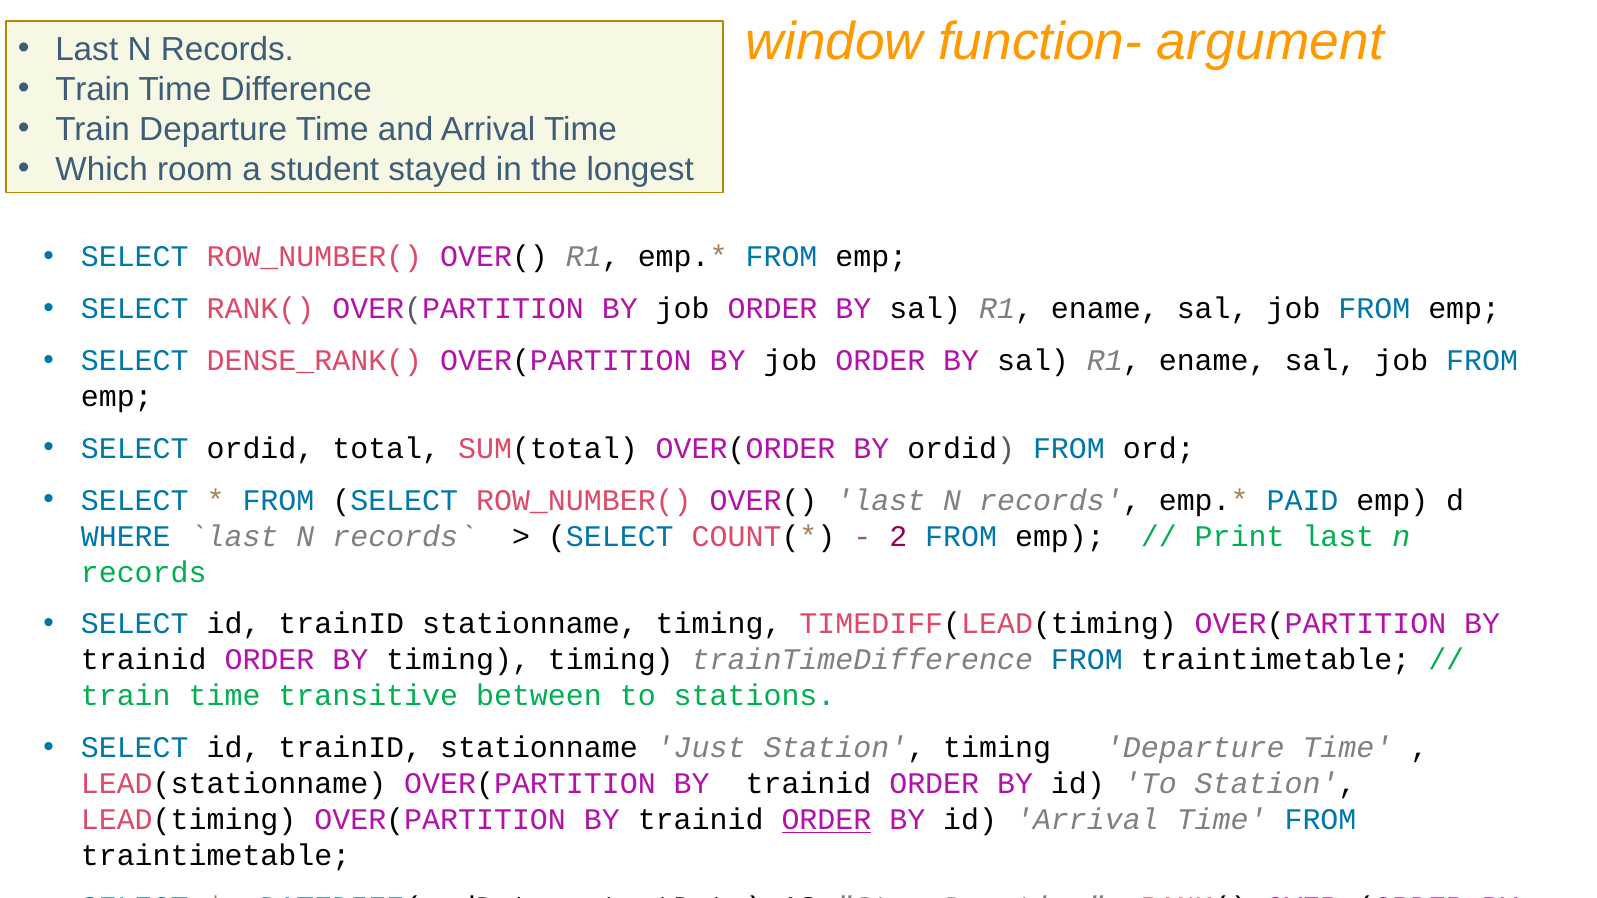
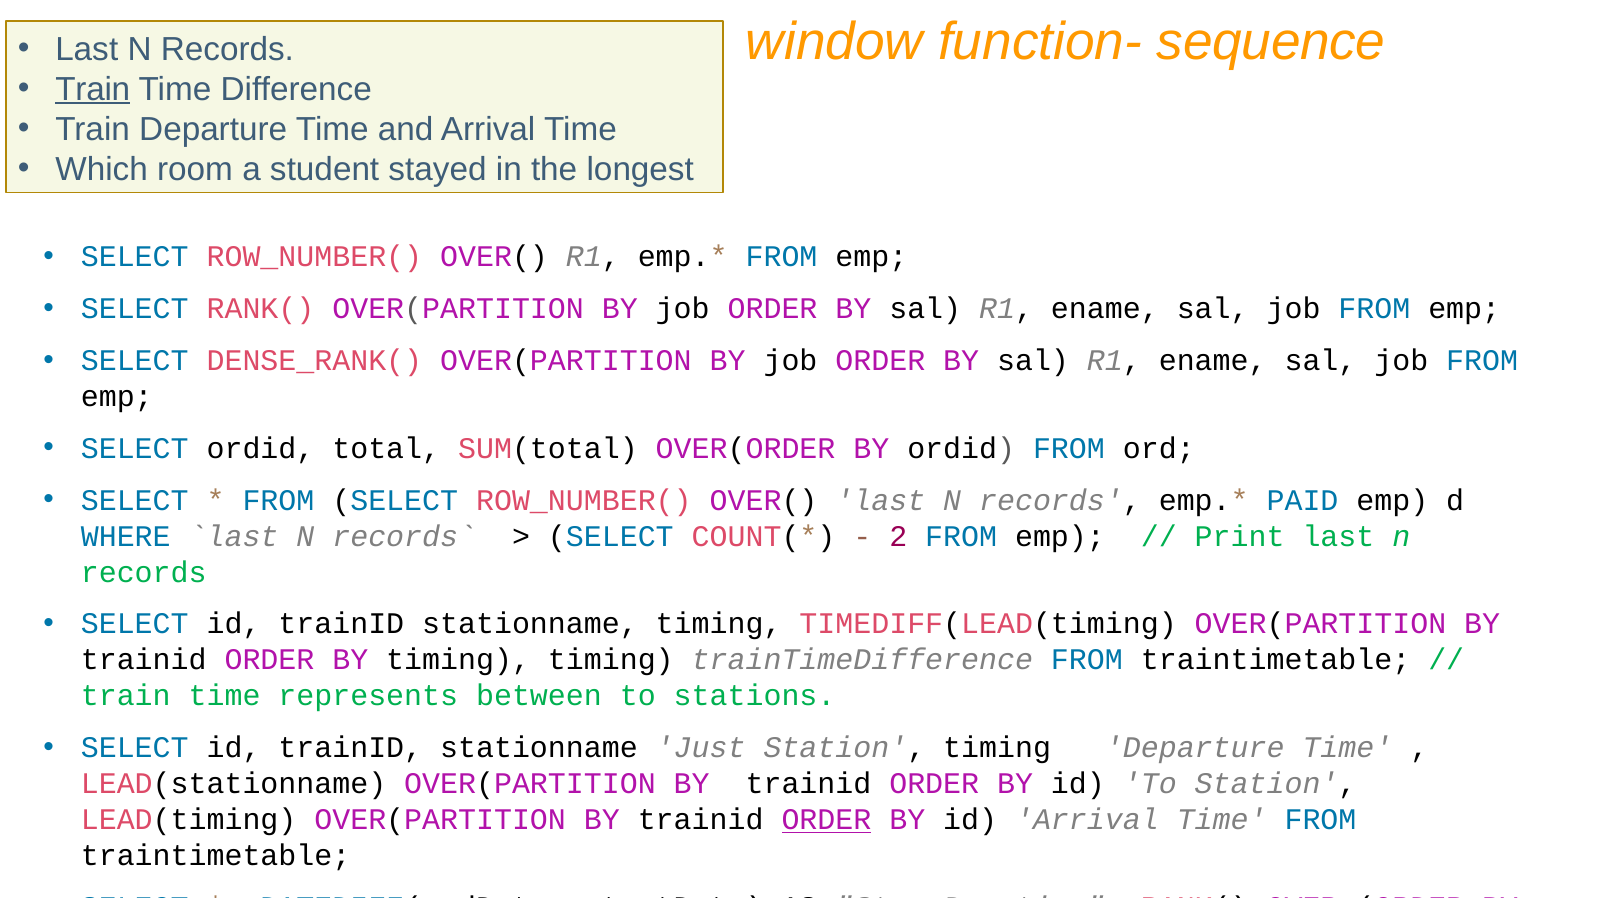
argument: argument -> sequence
Train at (93, 89) underline: none -> present
transitive: transitive -> represents
